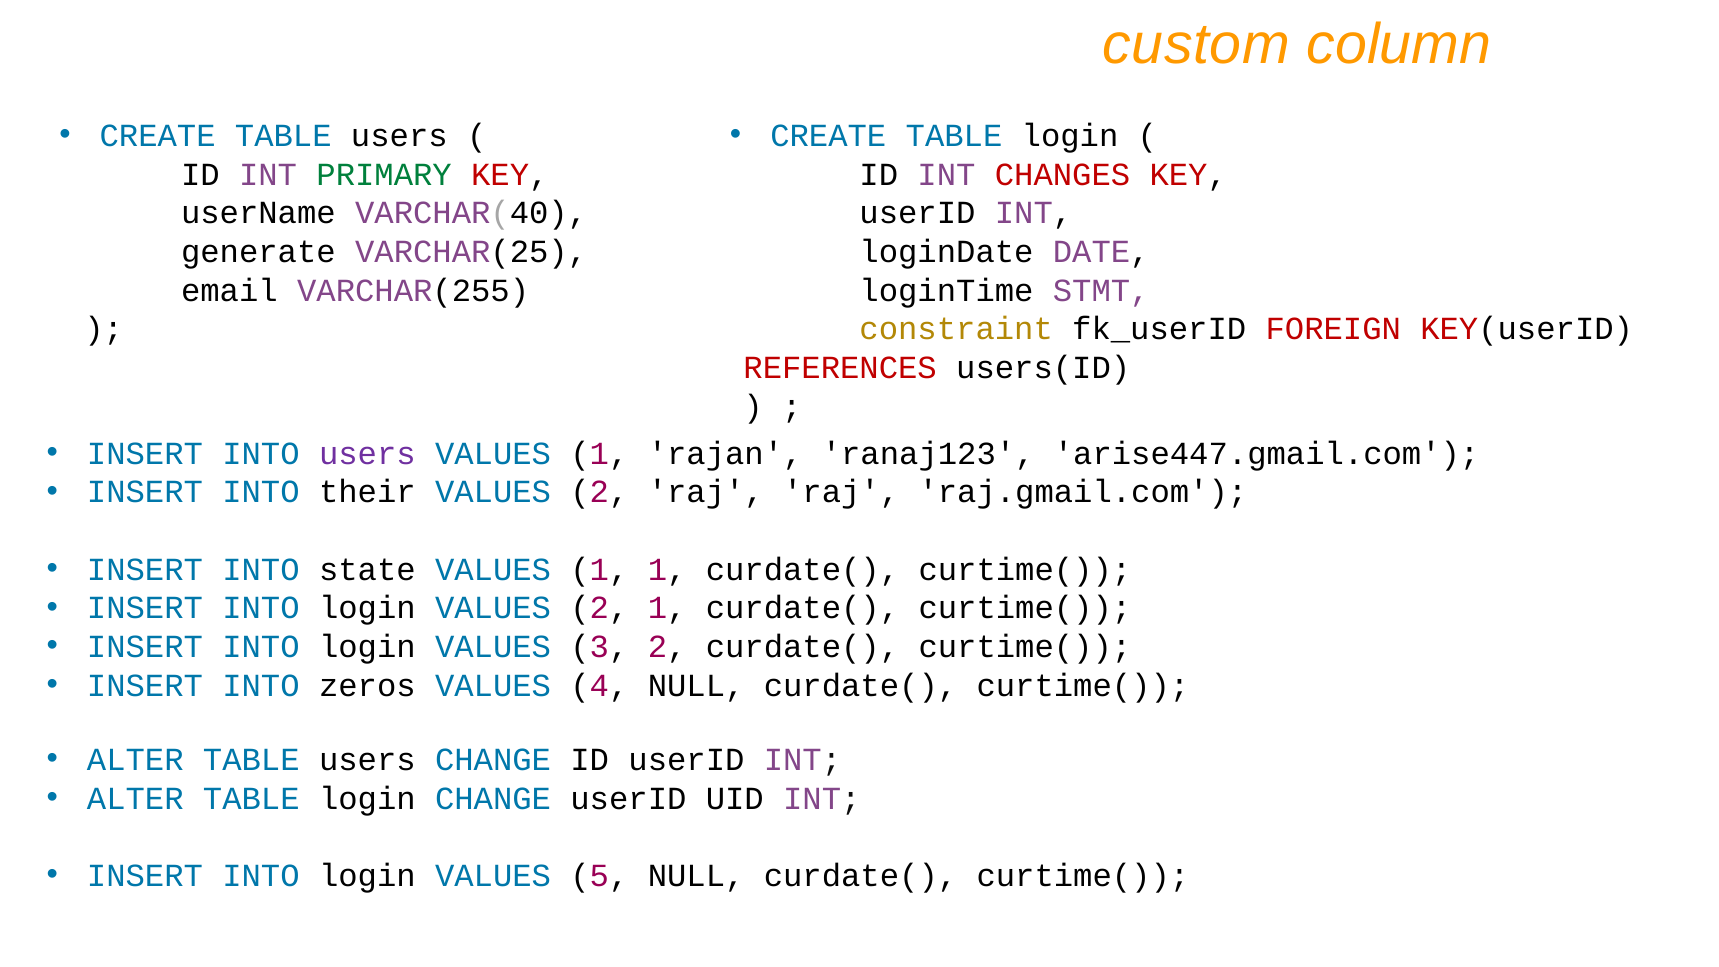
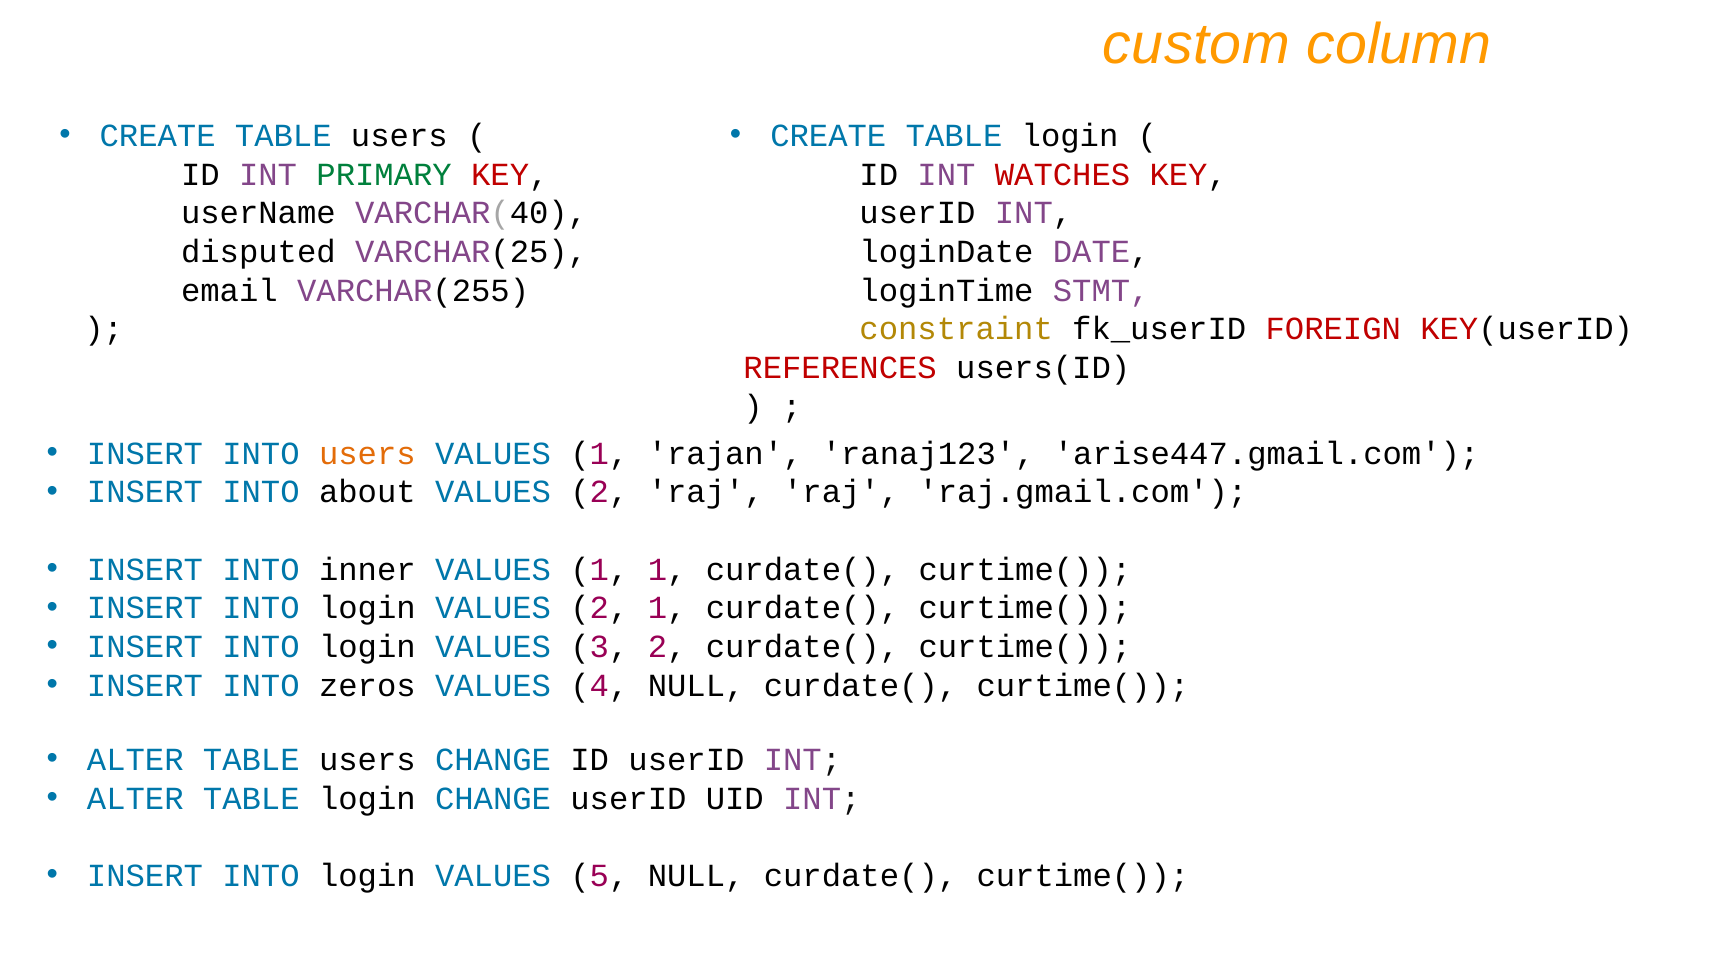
CHANGES: CHANGES -> WATCHES
generate: generate -> disputed
users at (367, 453) colour: purple -> orange
their: their -> about
state: state -> inner
